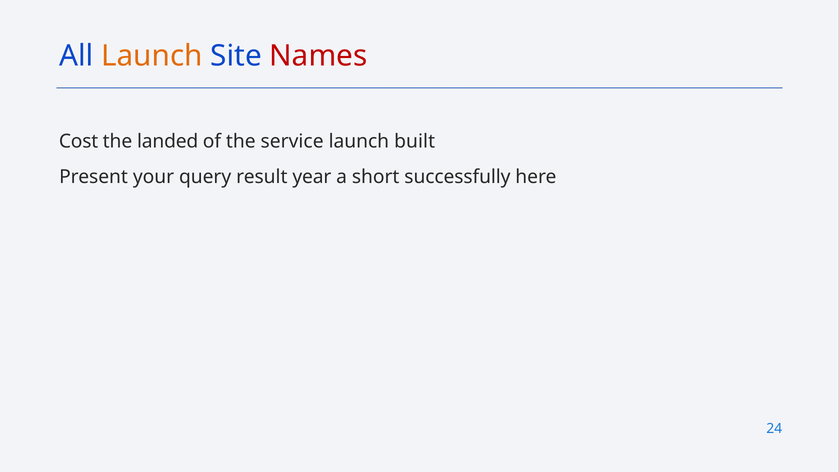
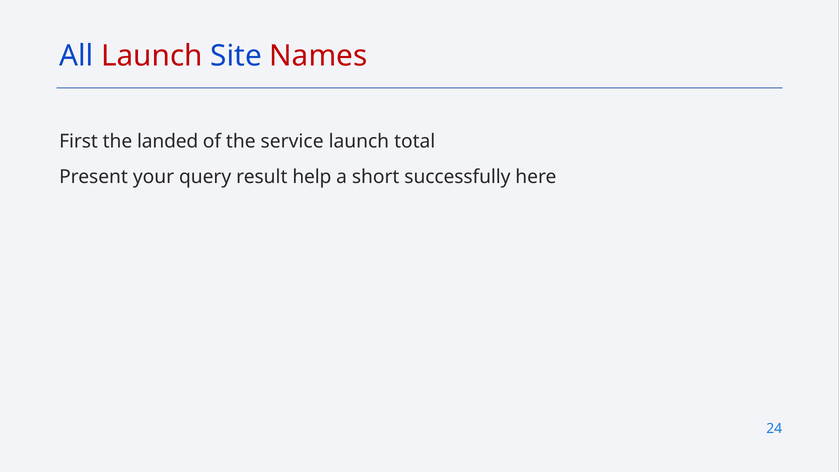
Launch at (152, 56) colour: orange -> red
Cost: Cost -> First
built: built -> total
year: year -> help
